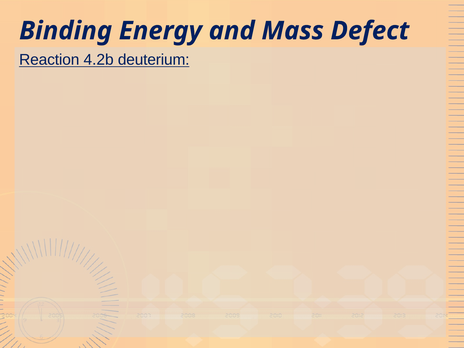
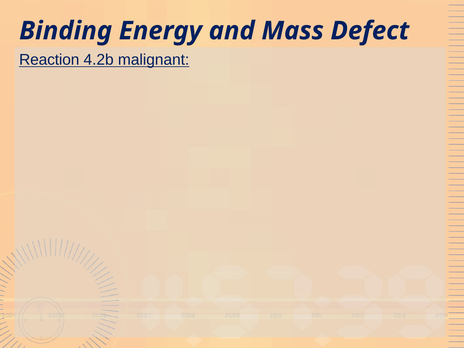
deuterium: deuterium -> malignant
